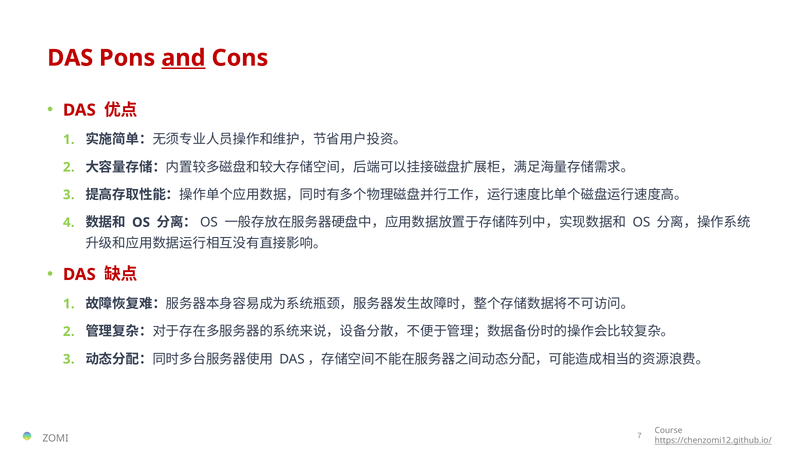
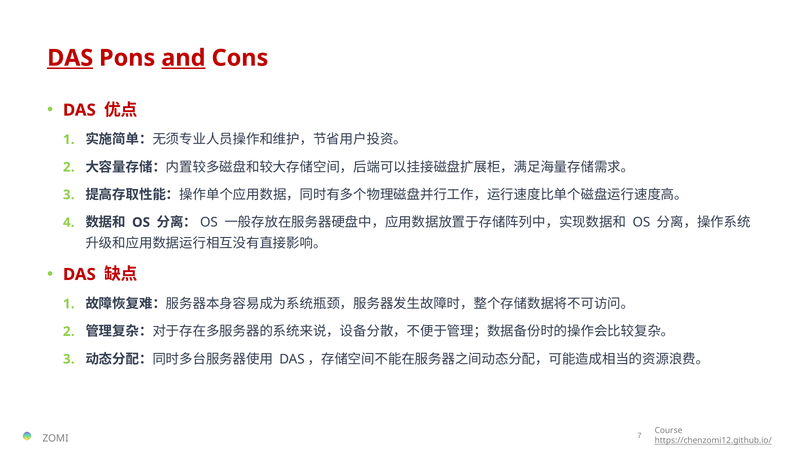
DAS at (70, 58) underline: none -> present
